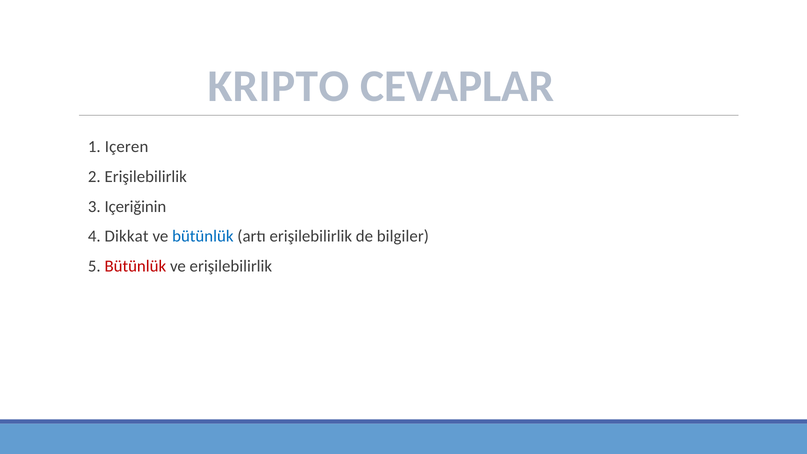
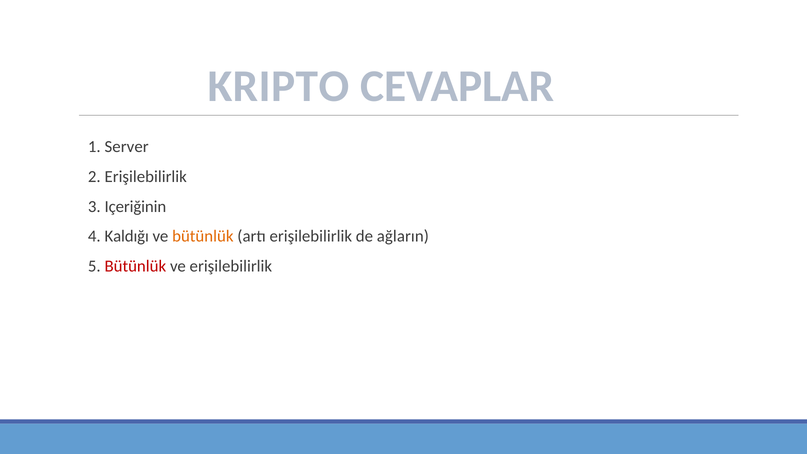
Içeren: Içeren -> Server
Dikkat: Dikkat -> Kaldığı
bütünlük at (203, 236) colour: blue -> orange
bilgiler: bilgiler -> ağların
